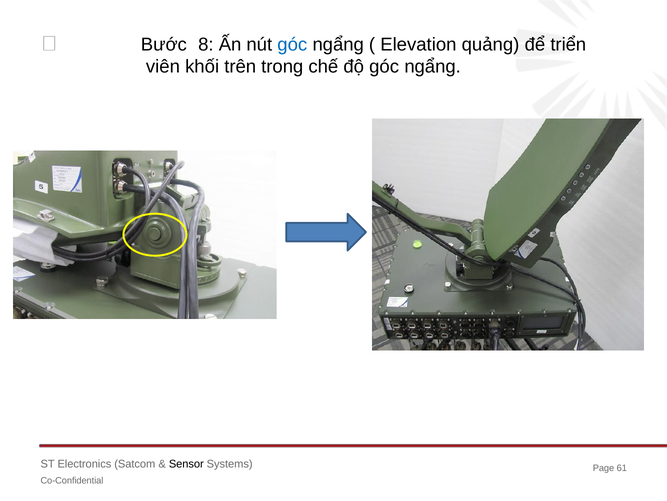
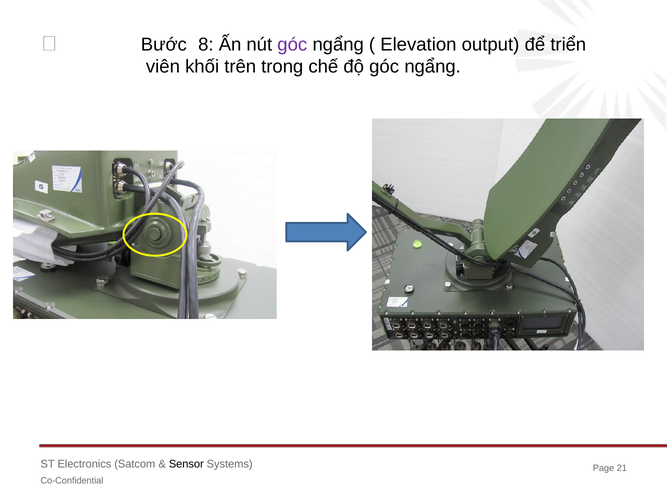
góc at (292, 45) colour: blue -> purple
quảng: quảng -> output
61: 61 -> 21
